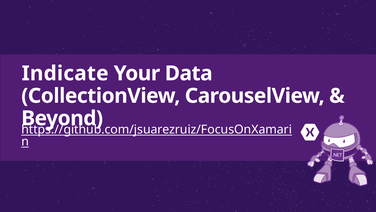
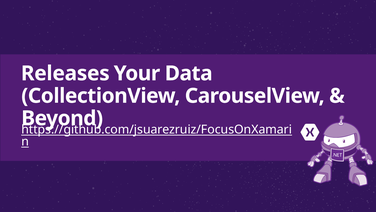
Indicate: Indicate -> Releases
